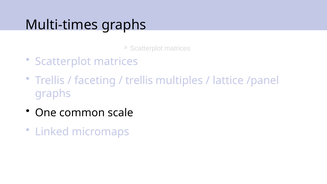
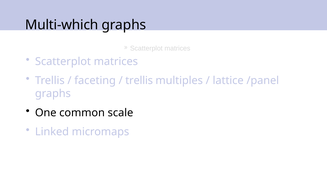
Multi-times: Multi-times -> Multi-which
